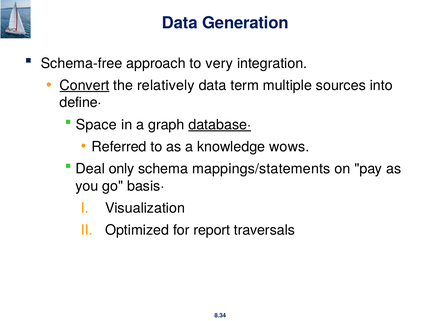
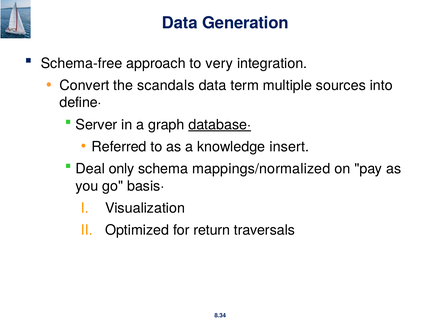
Convert underline: present -> none
relatively: relatively -> scandals
Space: Space -> Server
wows: wows -> insert
mappings/statements: mappings/statements -> mappings/normalized
report: report -> return
